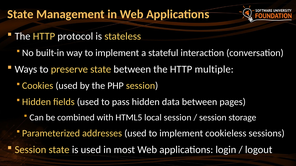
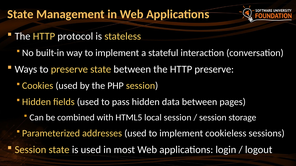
HTTP multiple: multiple -> preserve
